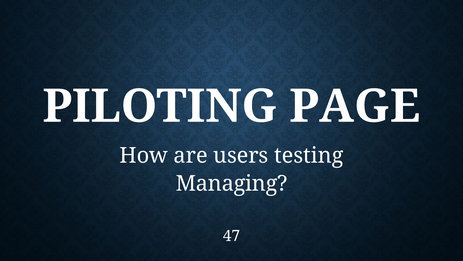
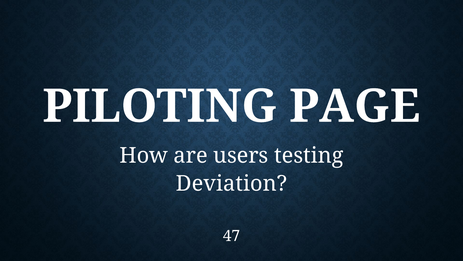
Managing: Managing -> Deviation
